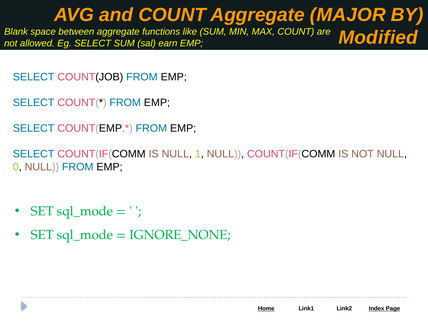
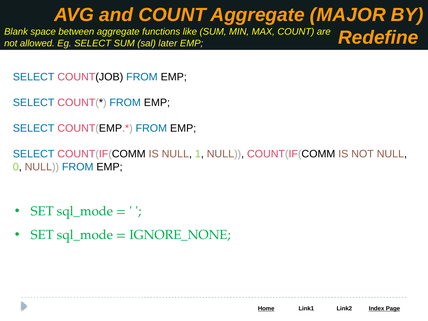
Modified: Modified -> Redefine
earn: earn -> later
